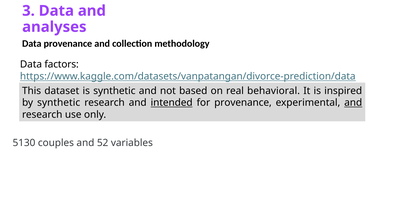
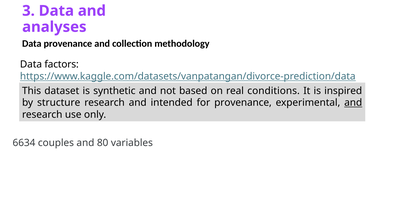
behavioral: behavioral -> conditions
by synthetic: synthetic -> structure
intended underline: present -> none
5130: 5130 -> 6634
52: 52 -> 80
